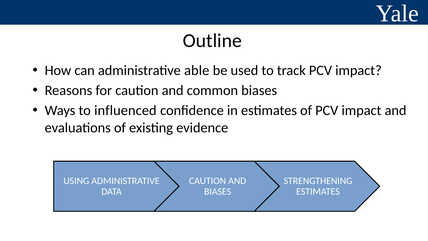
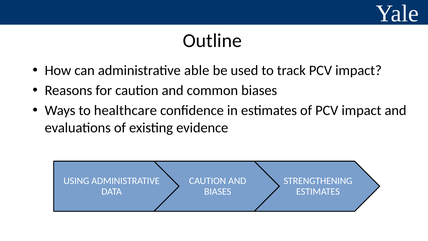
influenced: influenced -> healthcare
